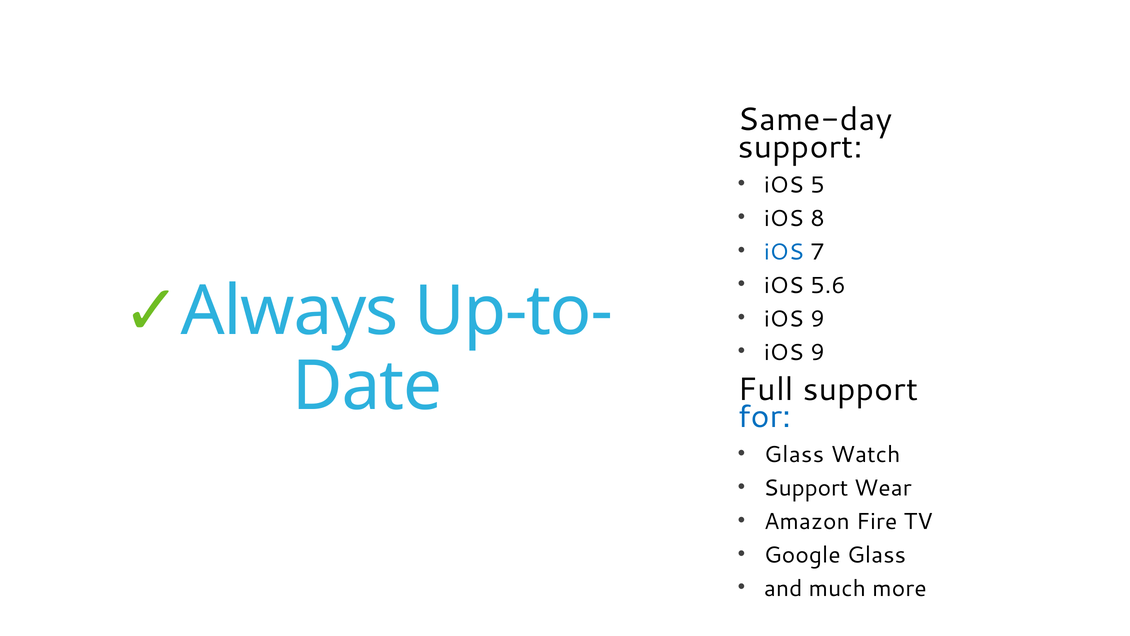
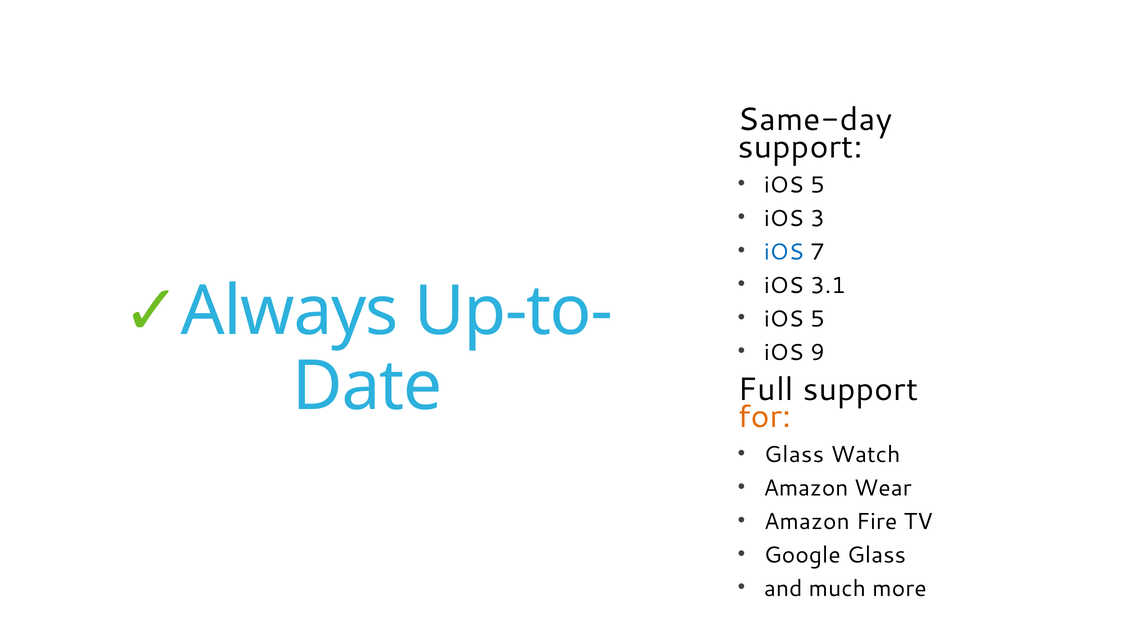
8: 8 -> 3
5.6: 5.6 -> 3.1
9 at (817, 319): 9 -> 5
for colour: blue -> orange
Support at (806, 488): Support -> Amazon
